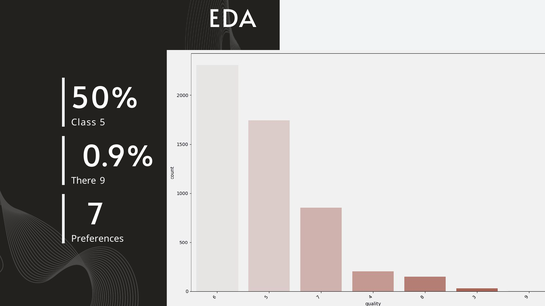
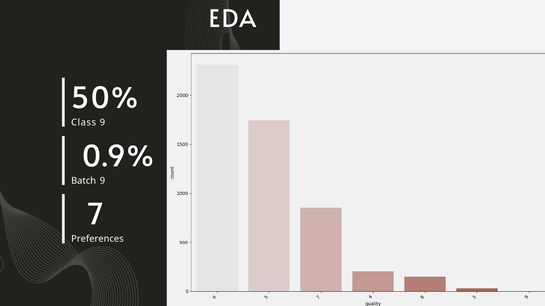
Class 5: 5 -> 9
There: There -> Batch
